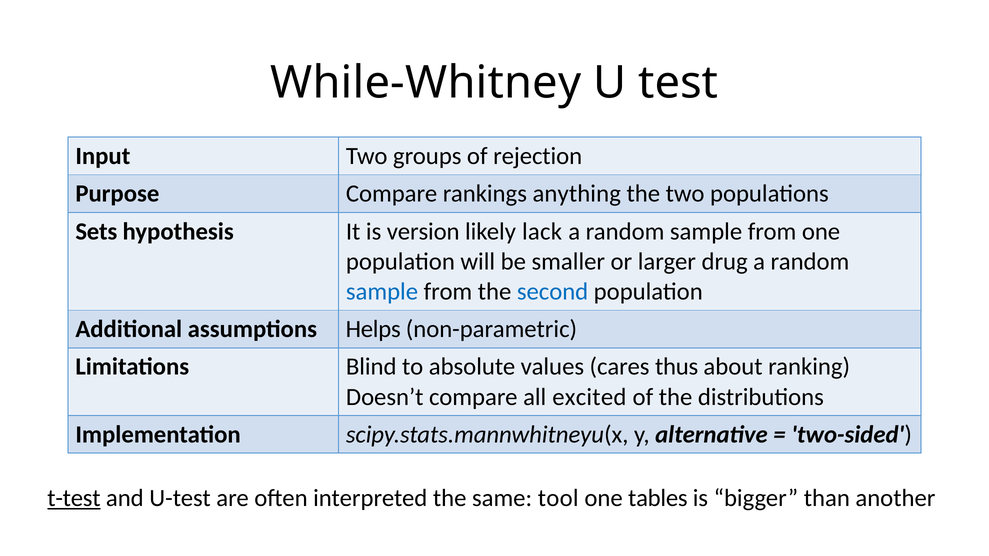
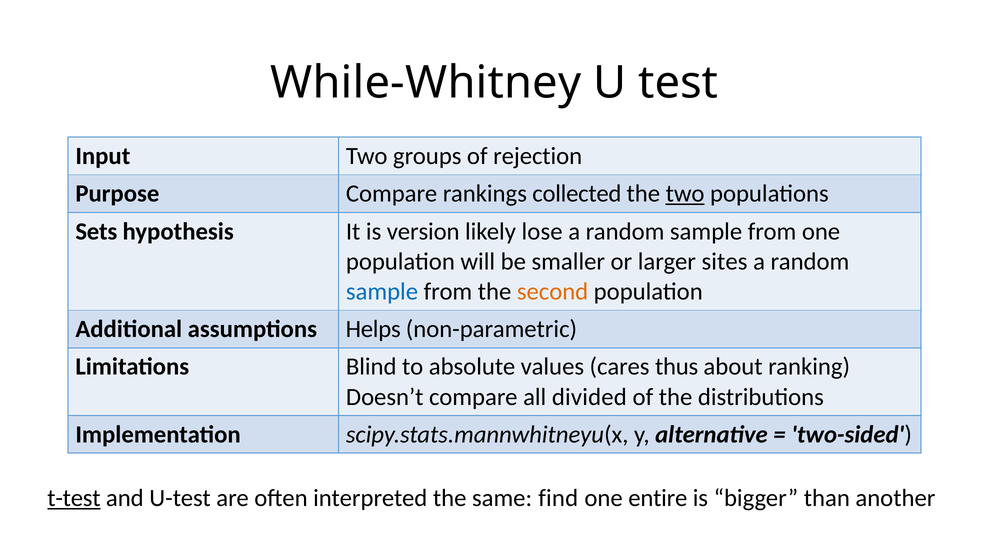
anything: anything -> collected
two at (685, 194) underline: none -> present
lack: lack -> lose
drug: drug -> sites
second colour: blue -> orange
excited: excited -> divided
tool: tool -> find
tables: tables -> entire
